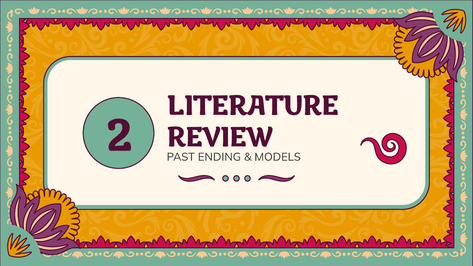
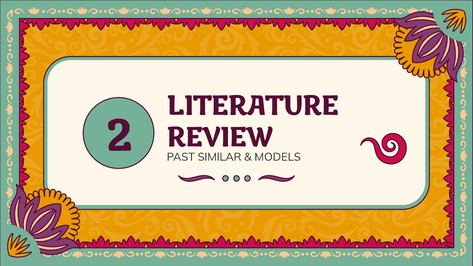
ENDING: ENDING -> SIMILAR
